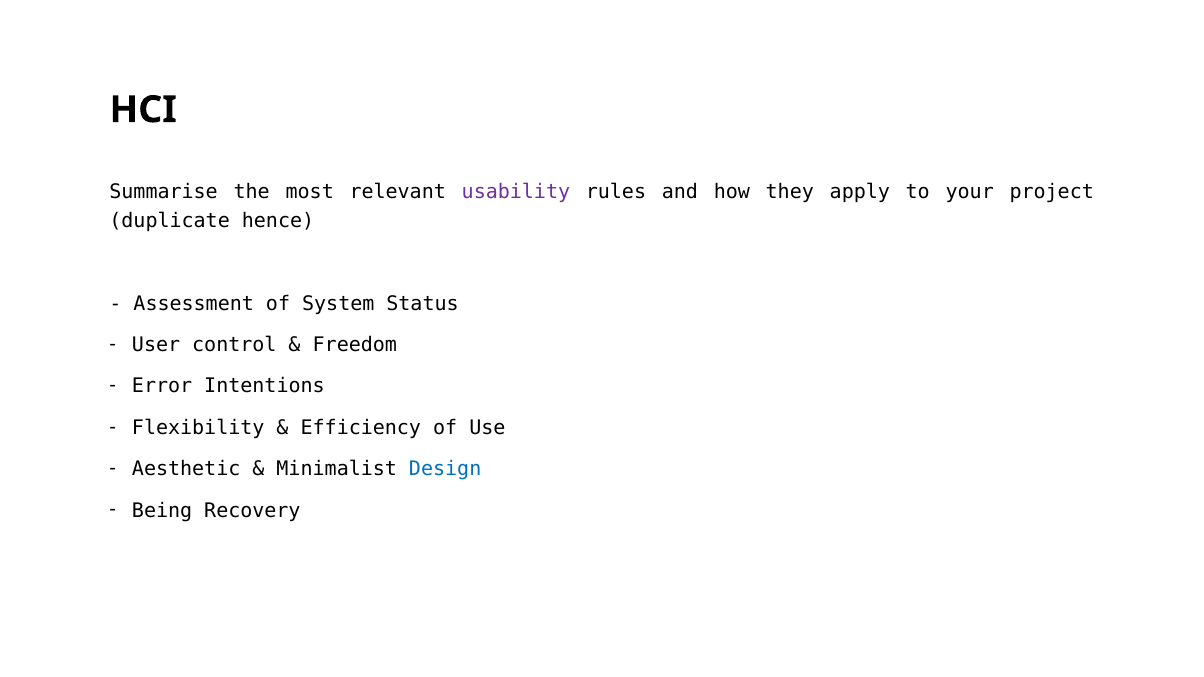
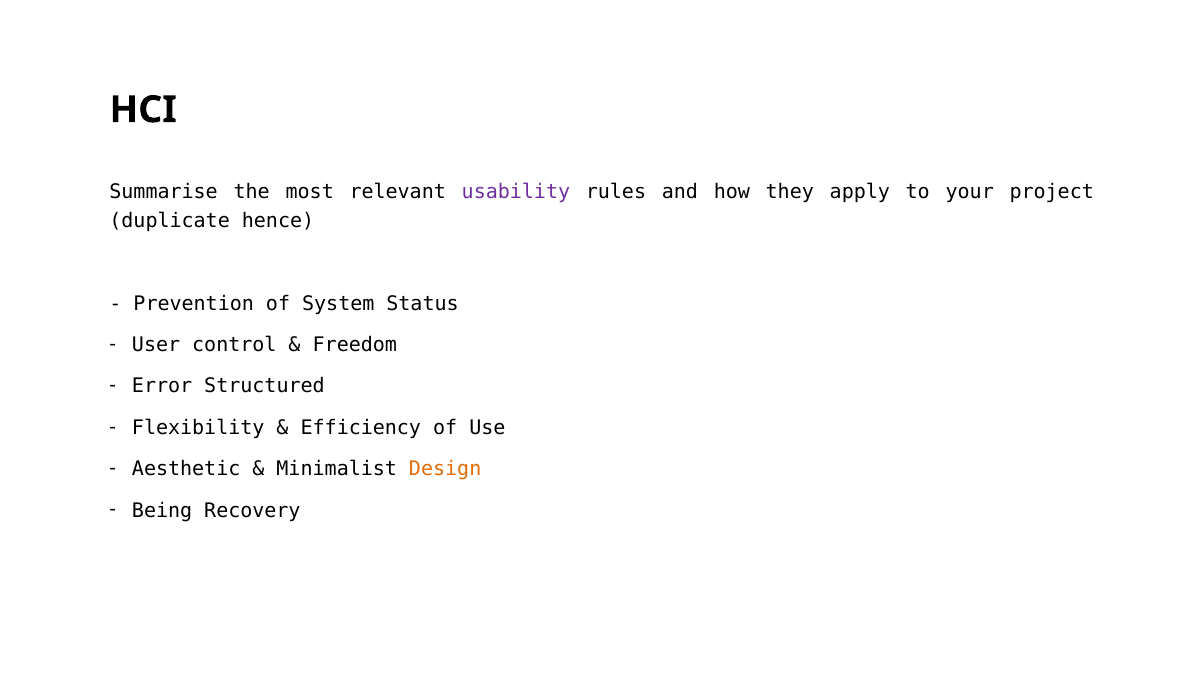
Assessment: Assessment -> Prevention
Intentions: Intentions -> Structured
Design colour: blue -> orange
